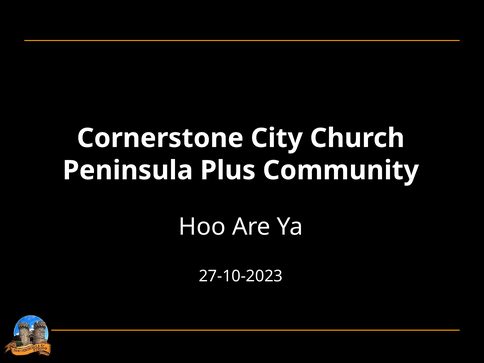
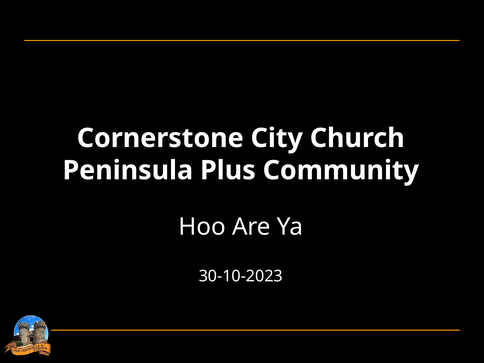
27-10-2023: 27-10-2023 -> 30-10-2023
